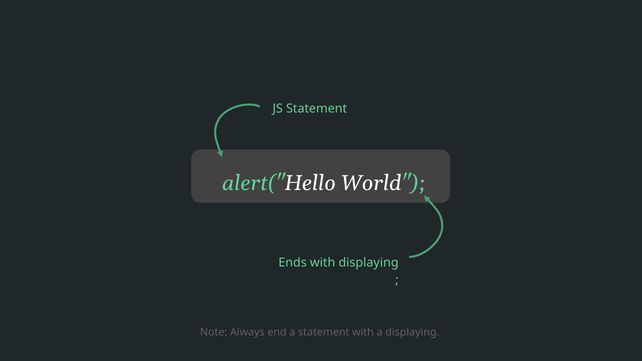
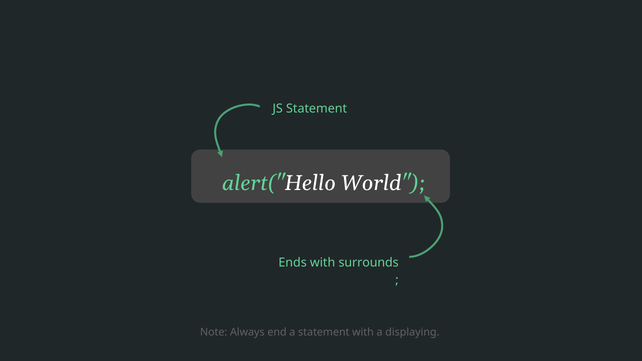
with displaying: displaying -> surrounds
